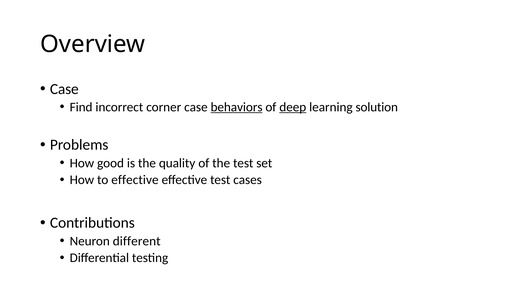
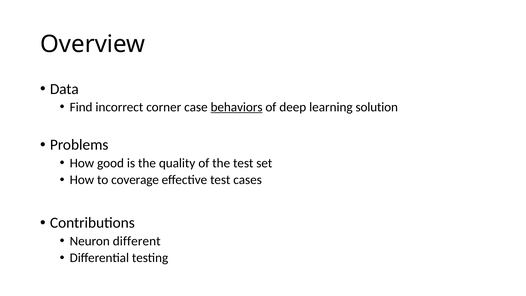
Case at (64, 89): Case -> Data
deep underline: present -> none
to effective: effective -> coverage
